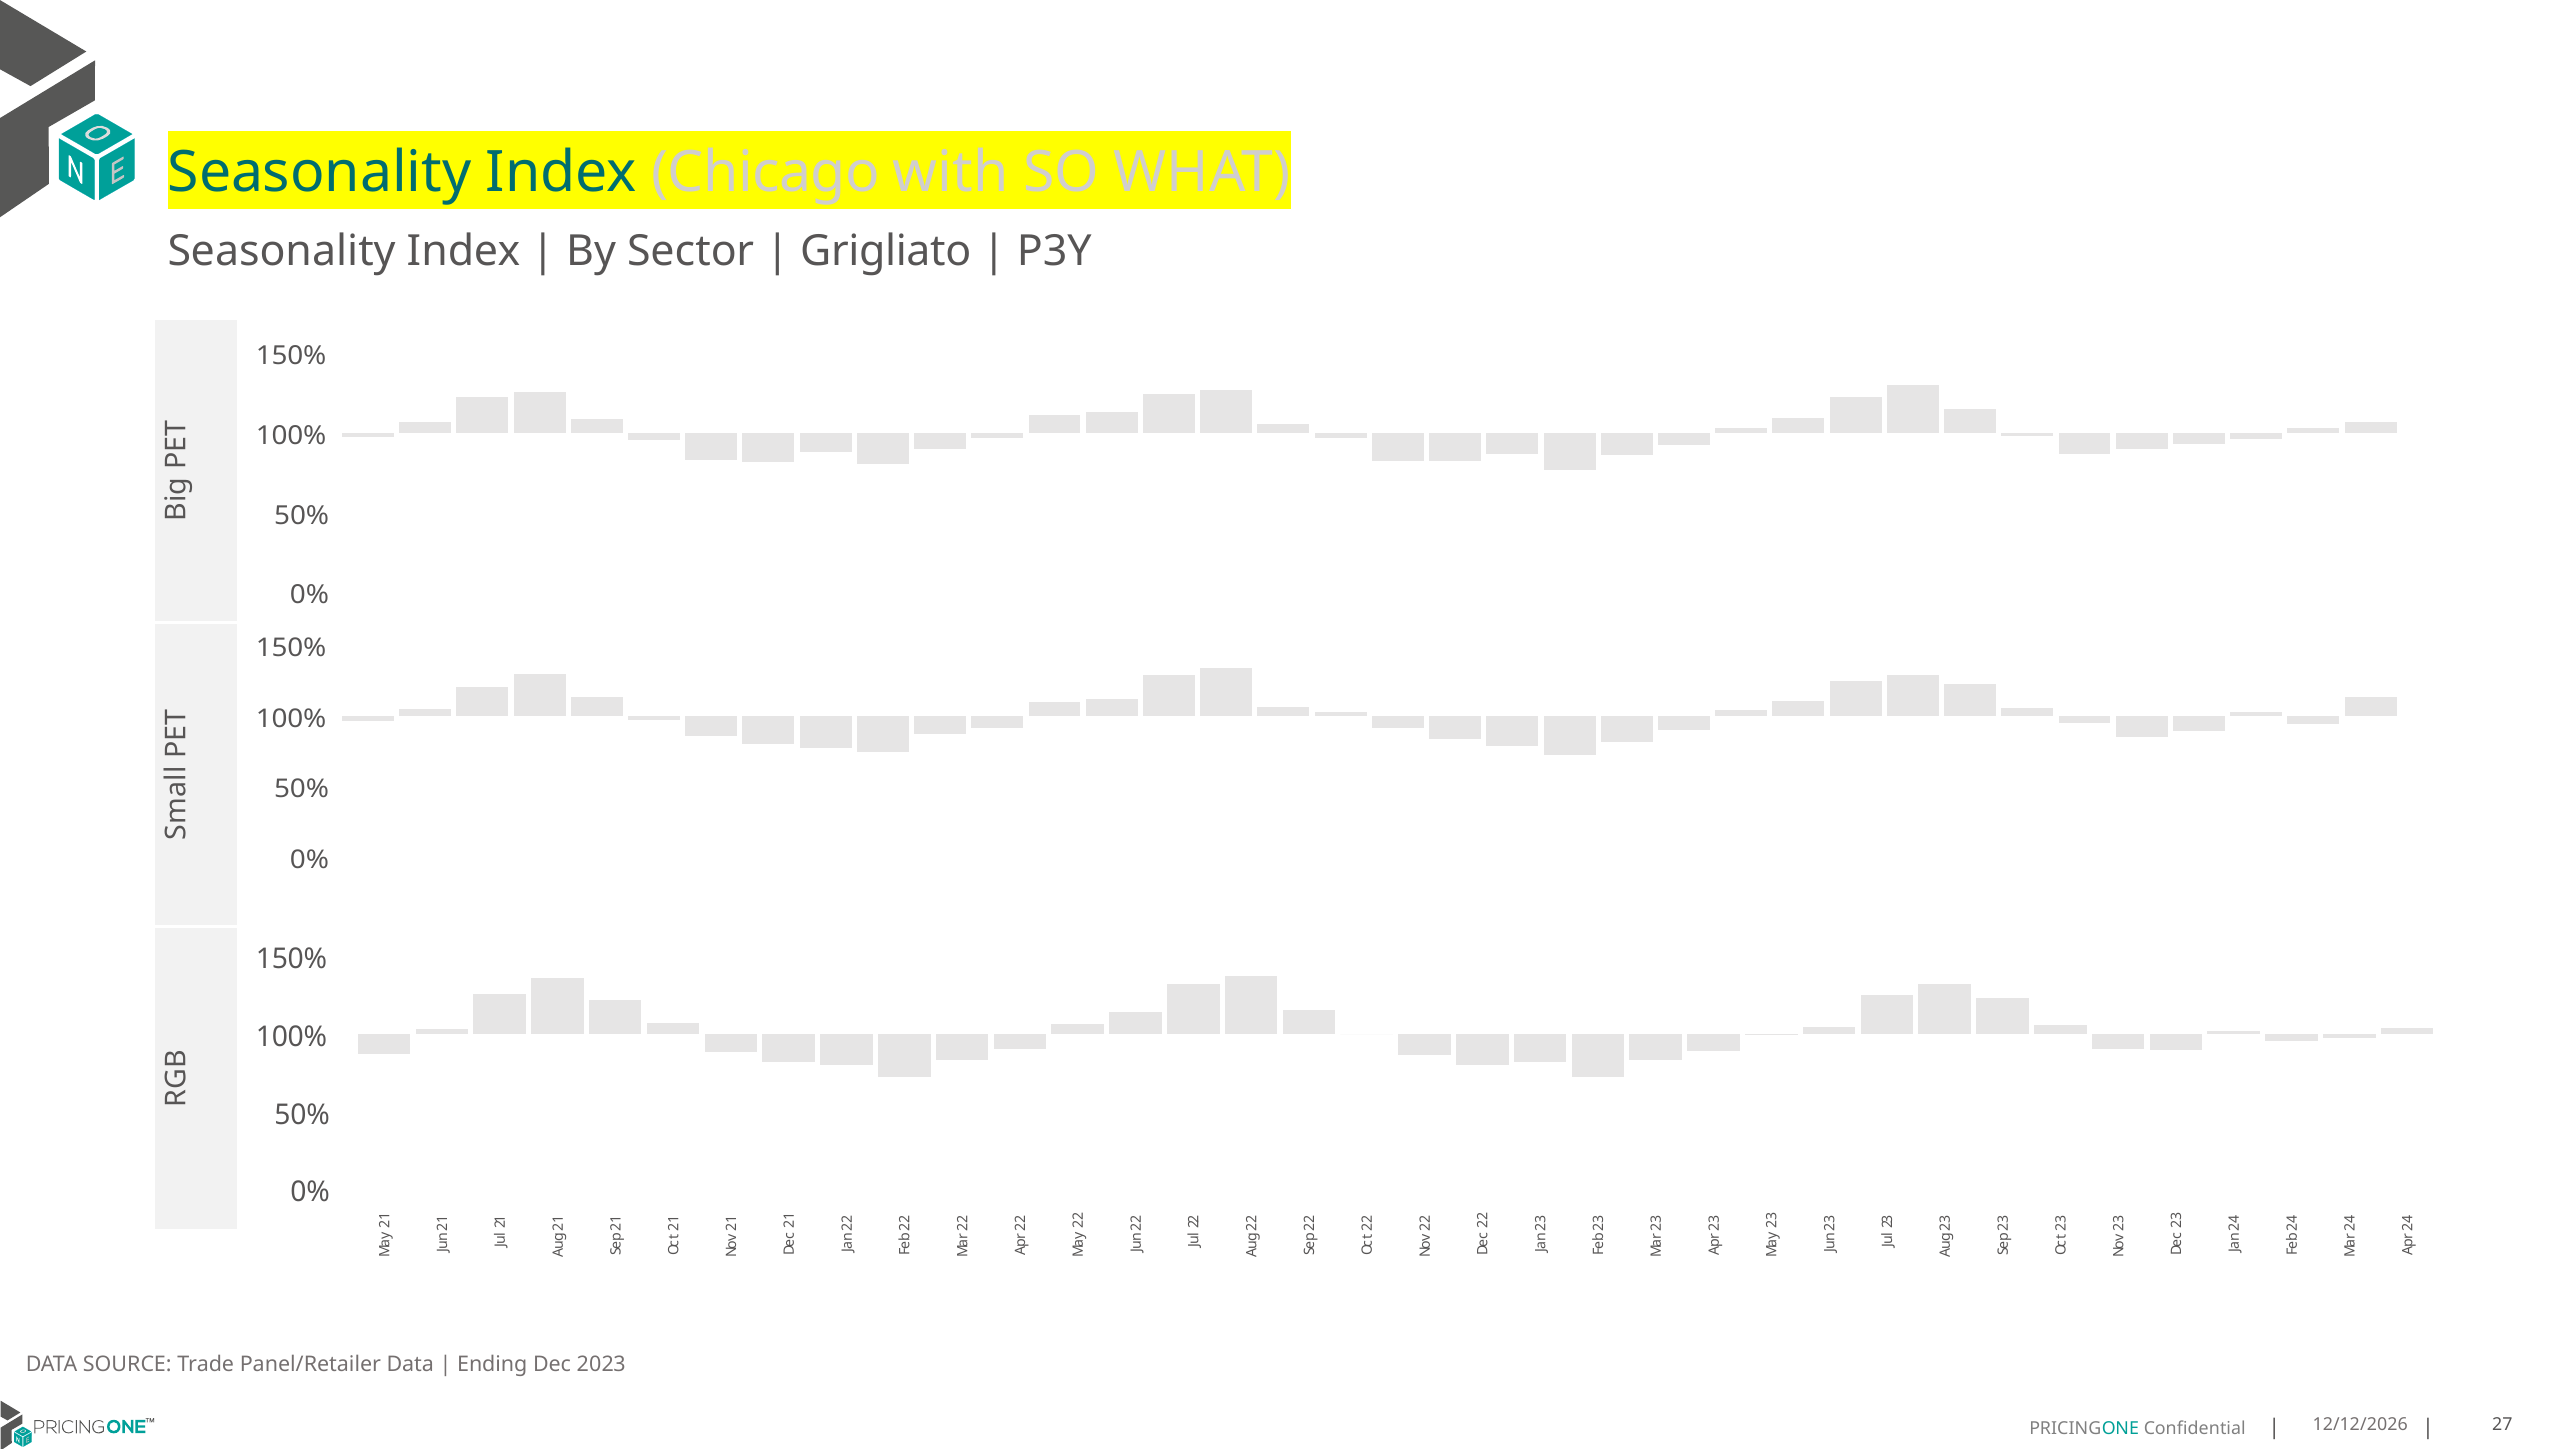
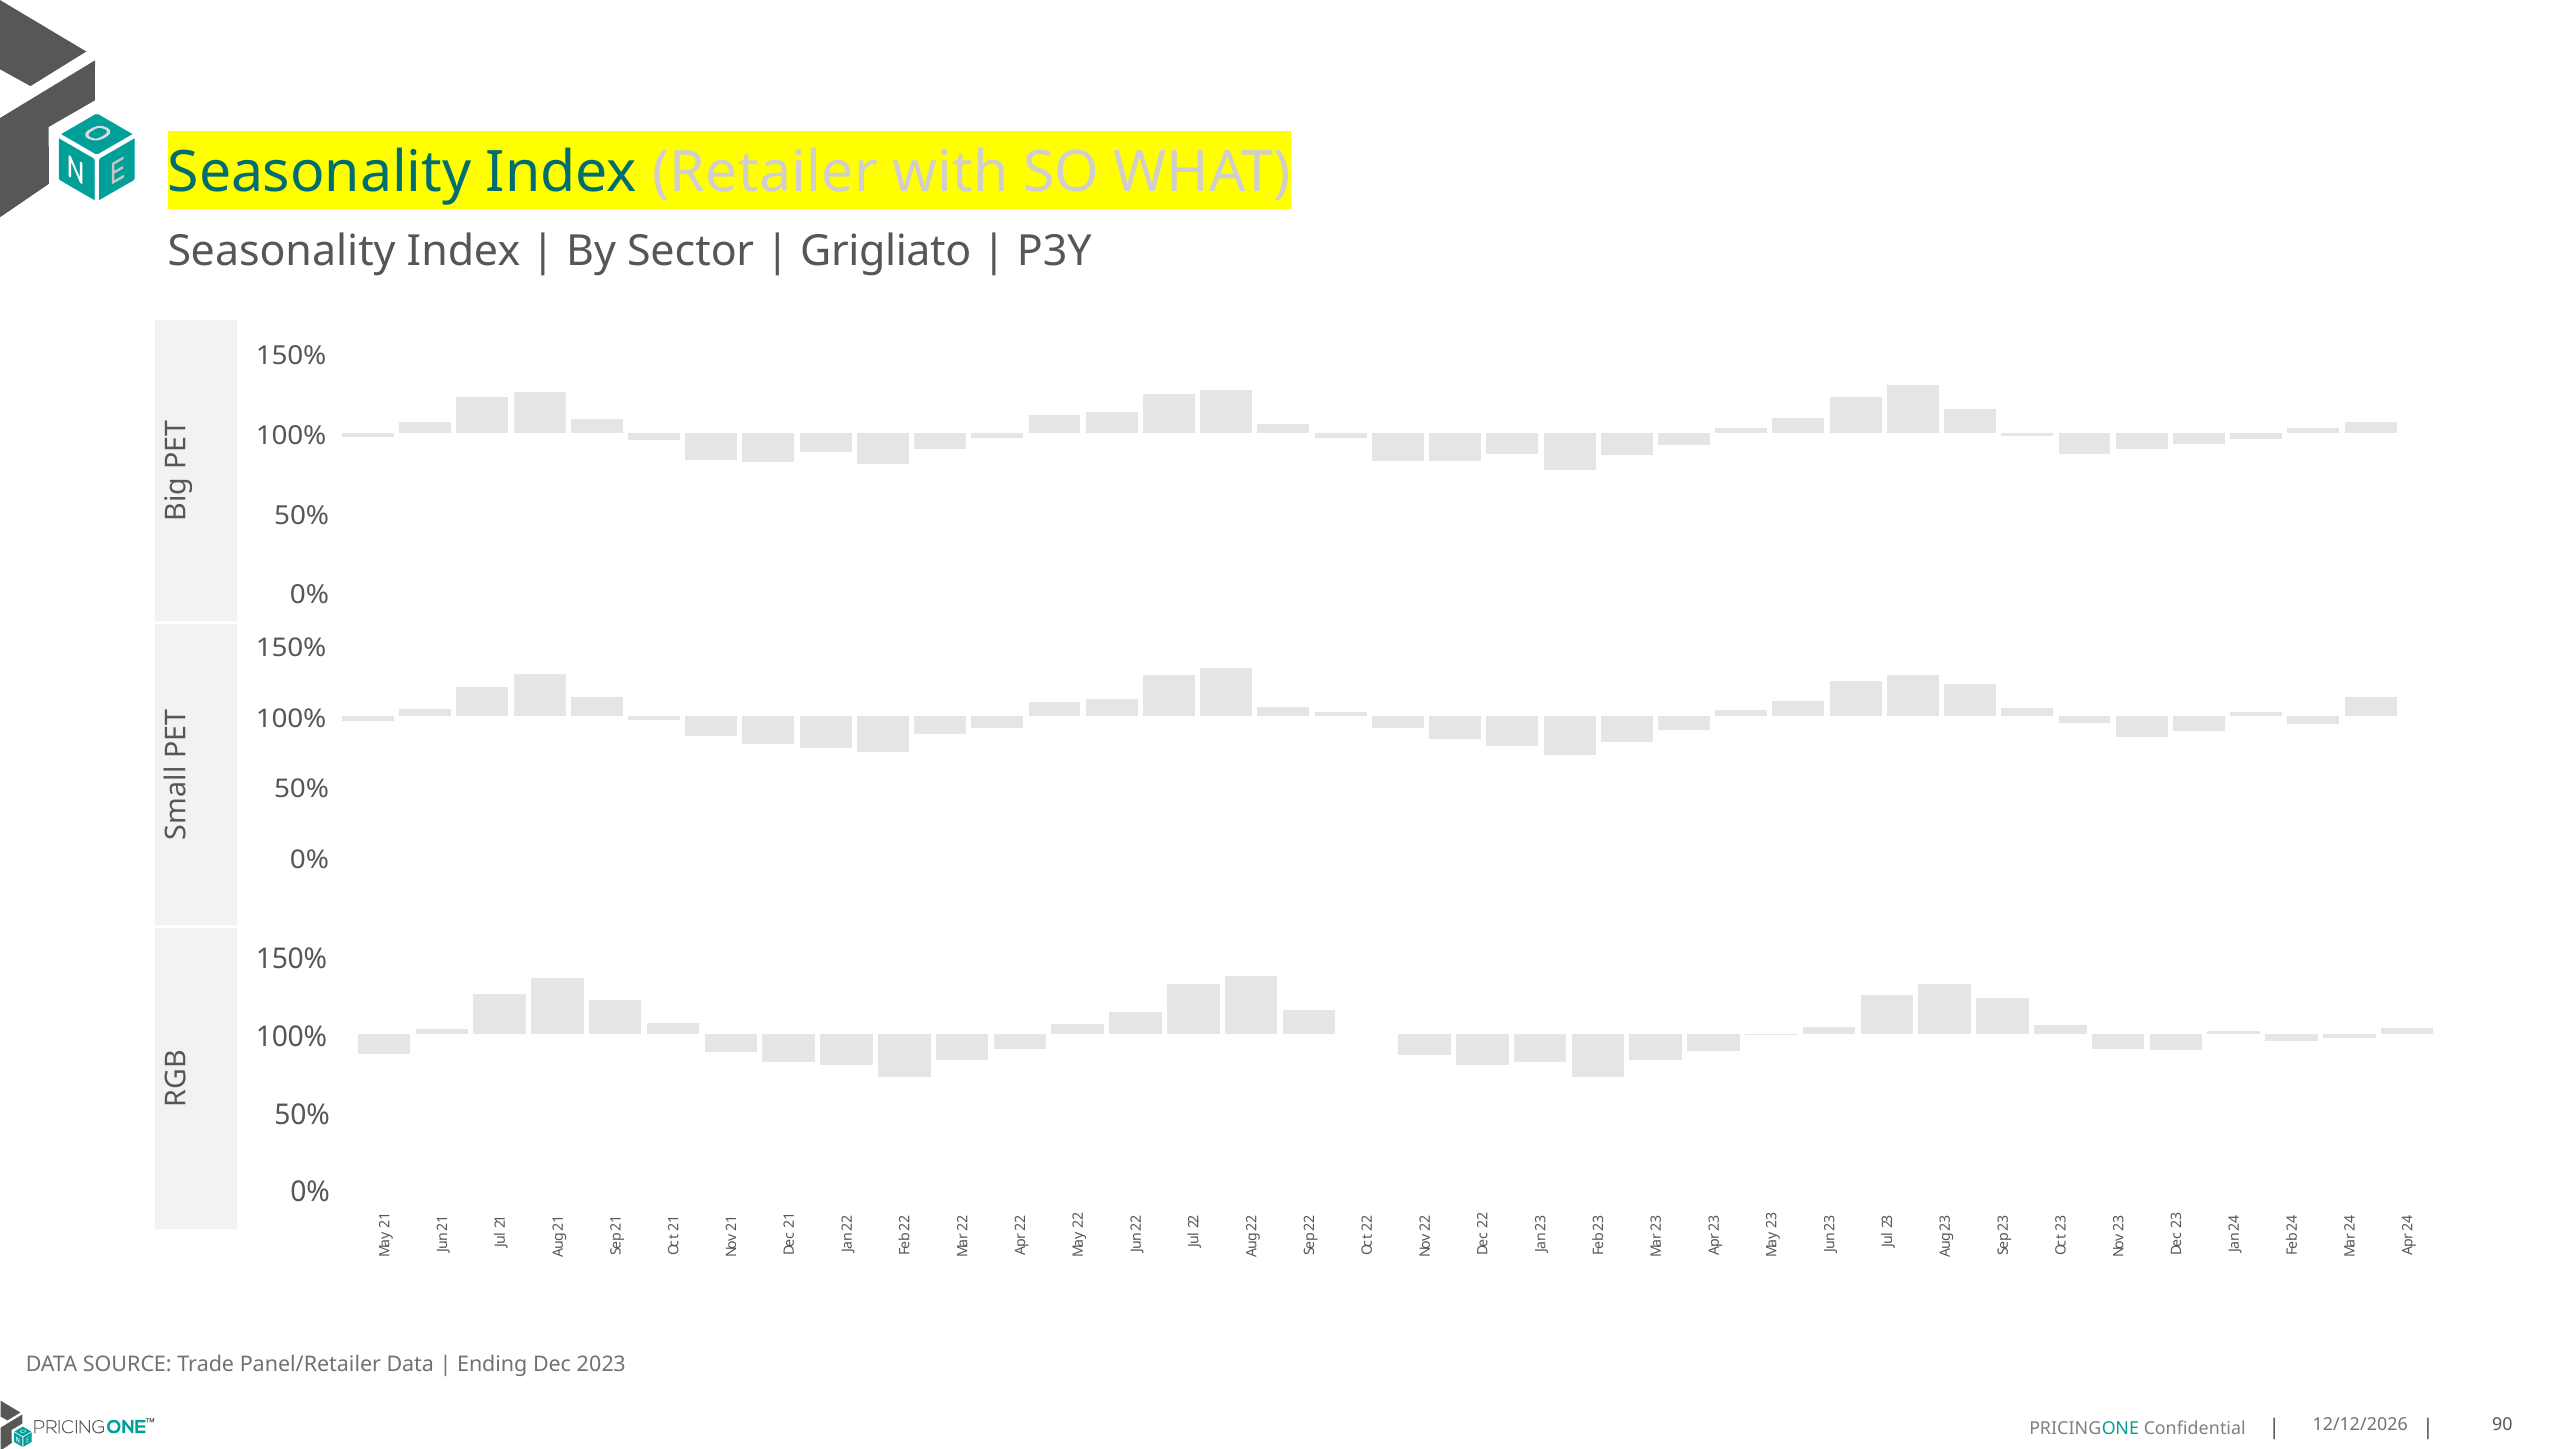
Chicago: Chicago -> Retailer
27: 27 -> 90
